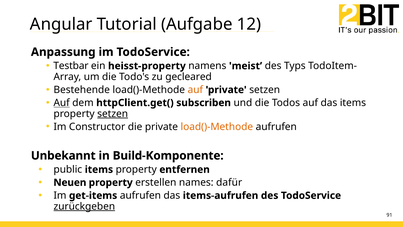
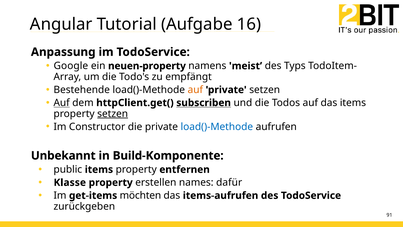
12: 12 -> 16
Testbar: Testbar -> Google
heisst-property: heisst-property -> neuen-property
gecleared: gecleared -> empfängt
subscriben underline: none -> present
load()-Methode at (217, 127) colour: orange -> blue
Neuen: Neuen -> Klasse
get-items aufrufen: aufrufen -> möchten
zurückgeben underline: present -> none
